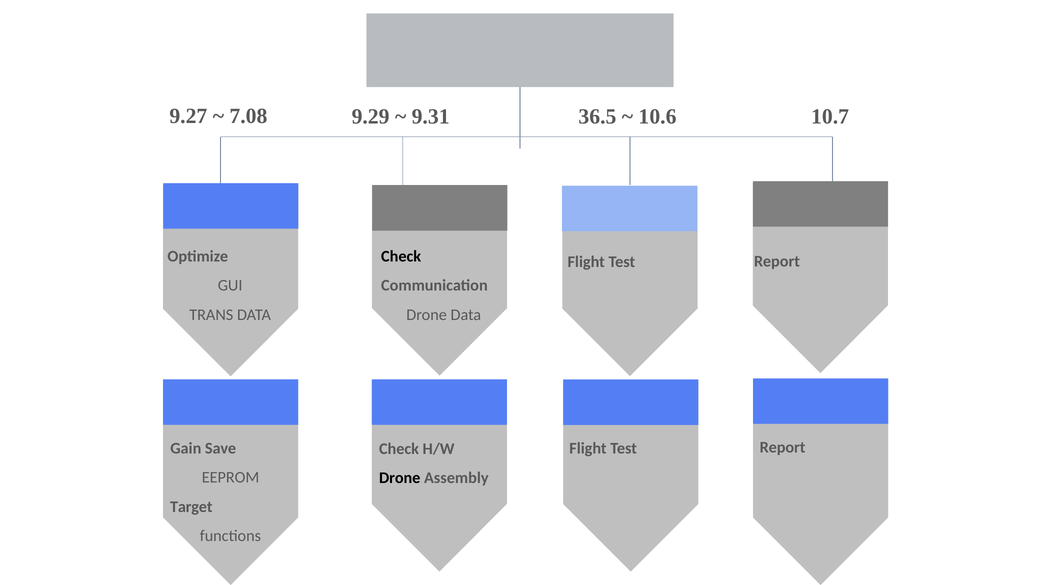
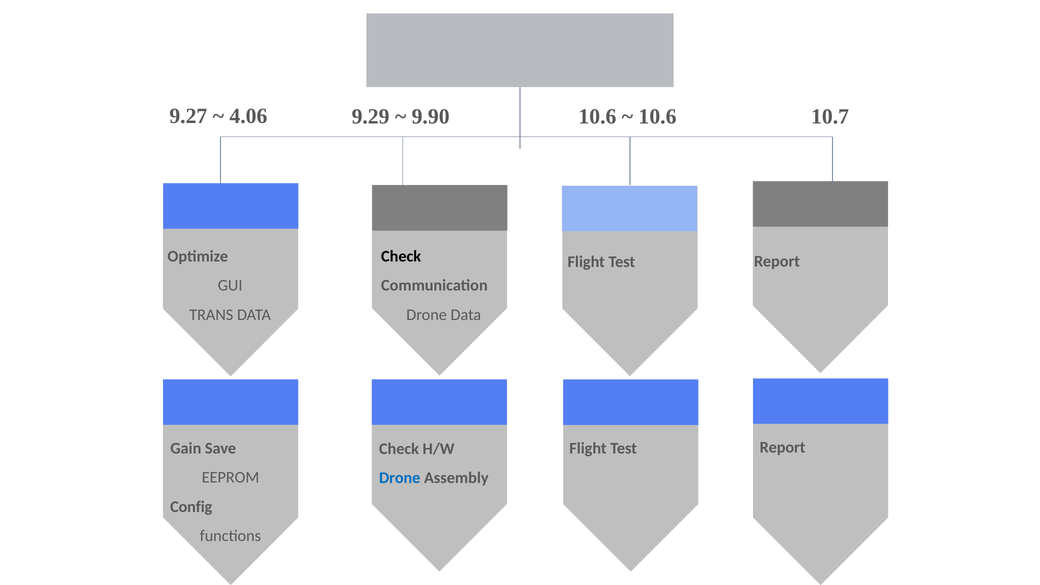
7.08: 7.08 -> 4.06
9.31: 9.31 -> 9.90
36.5 at (597, 117): 36.5 -> 10.6
Drone at (400, 478) colour: black -> blue
Target: Target -> Config
